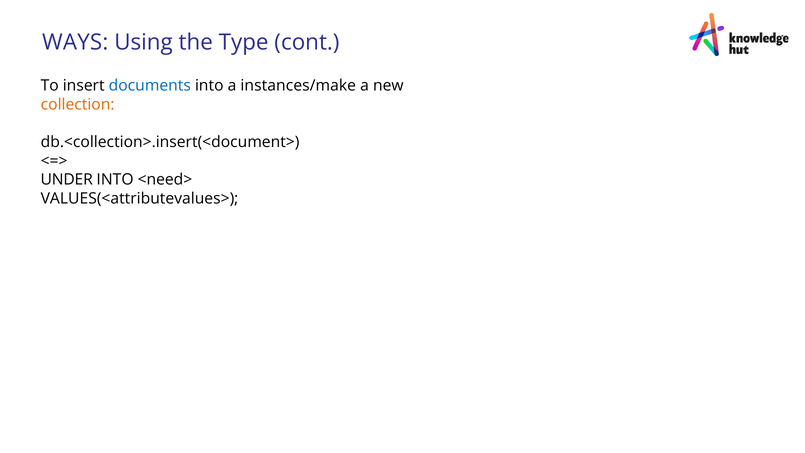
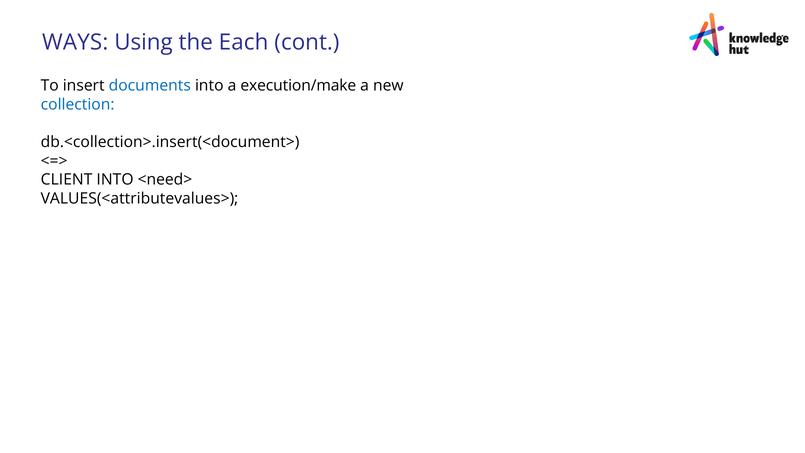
Type: Type -> Each
instances/make: instances/make -> execution/make
collection colour: orange -> blue
UNDER: UNDER -> CLIENT
